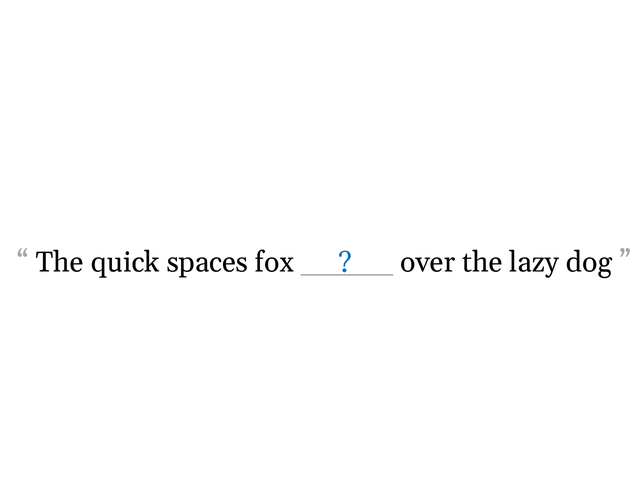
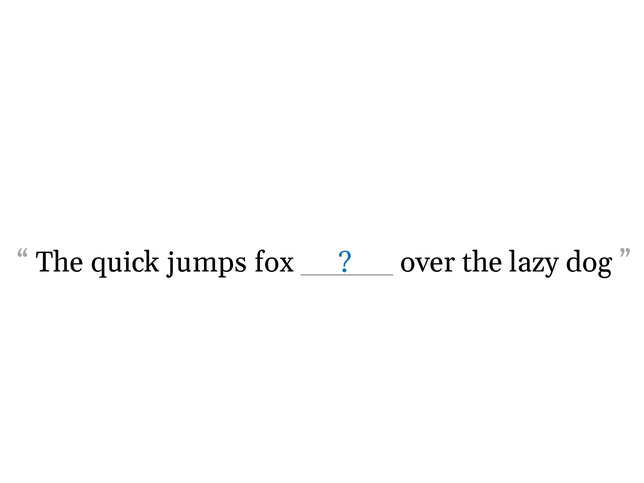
quick spaces: spaces -> jumps
